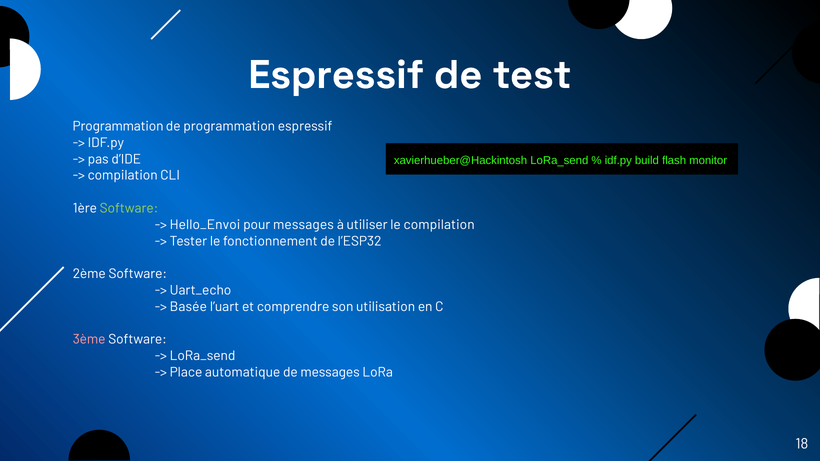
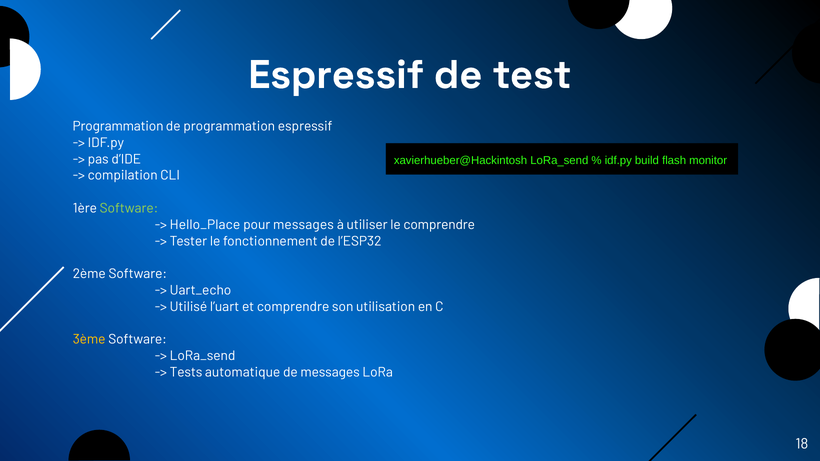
Hello_Envoi: Hello_Envoi -> Hello_Place
le compilation: compilation -> comprendre
Basée: Basée -> Utilisé
3ème colour: pink -> yellow
Place: Place -> Tests
